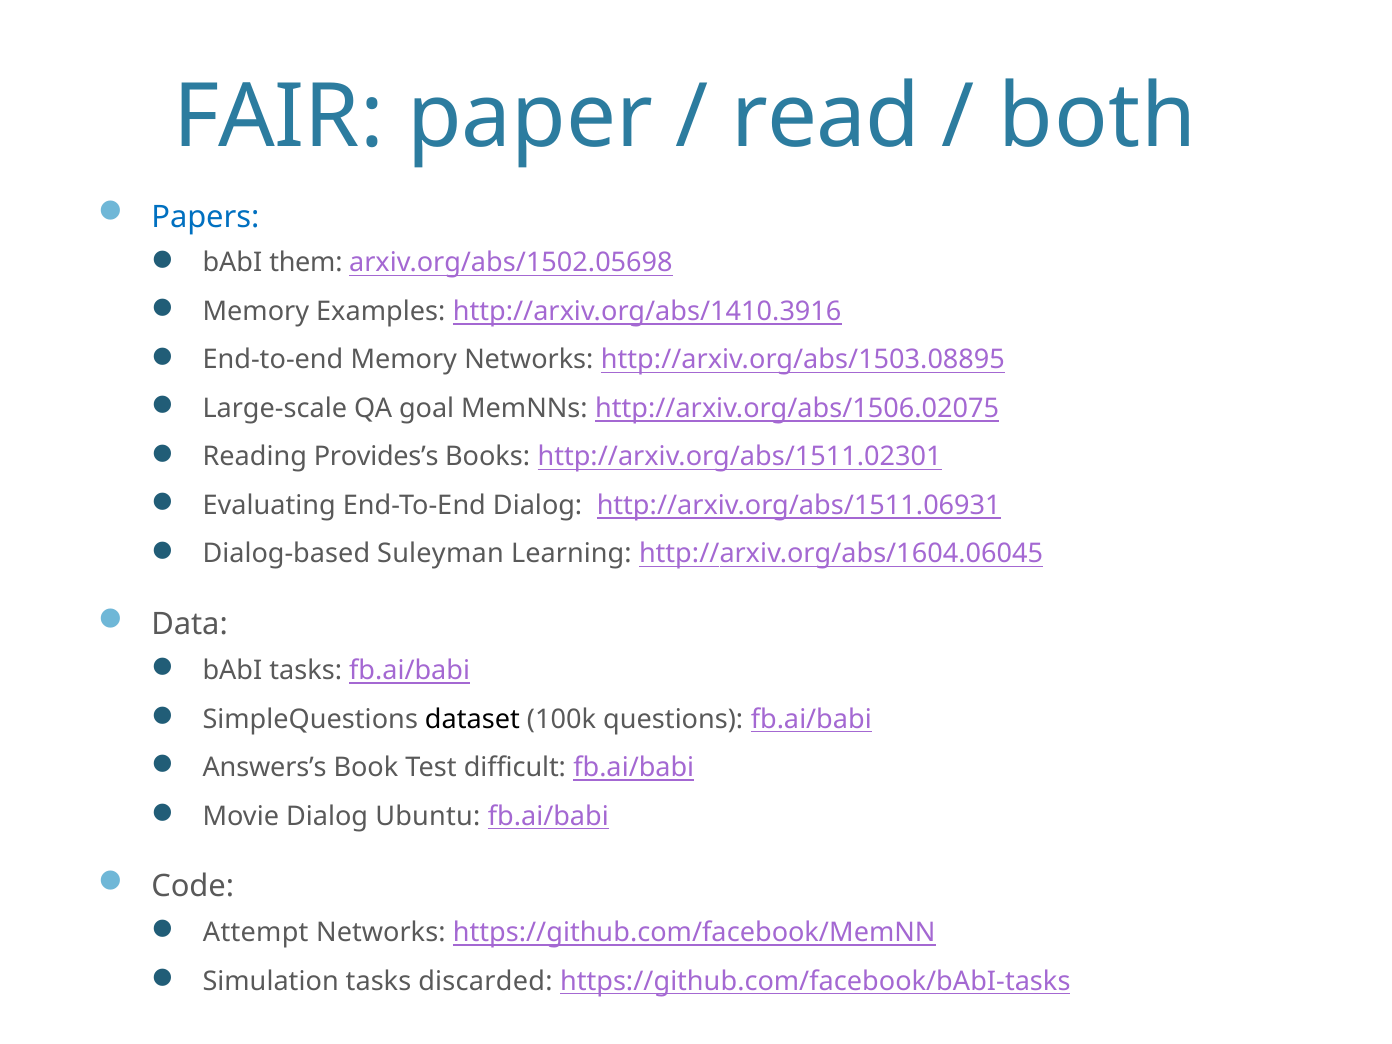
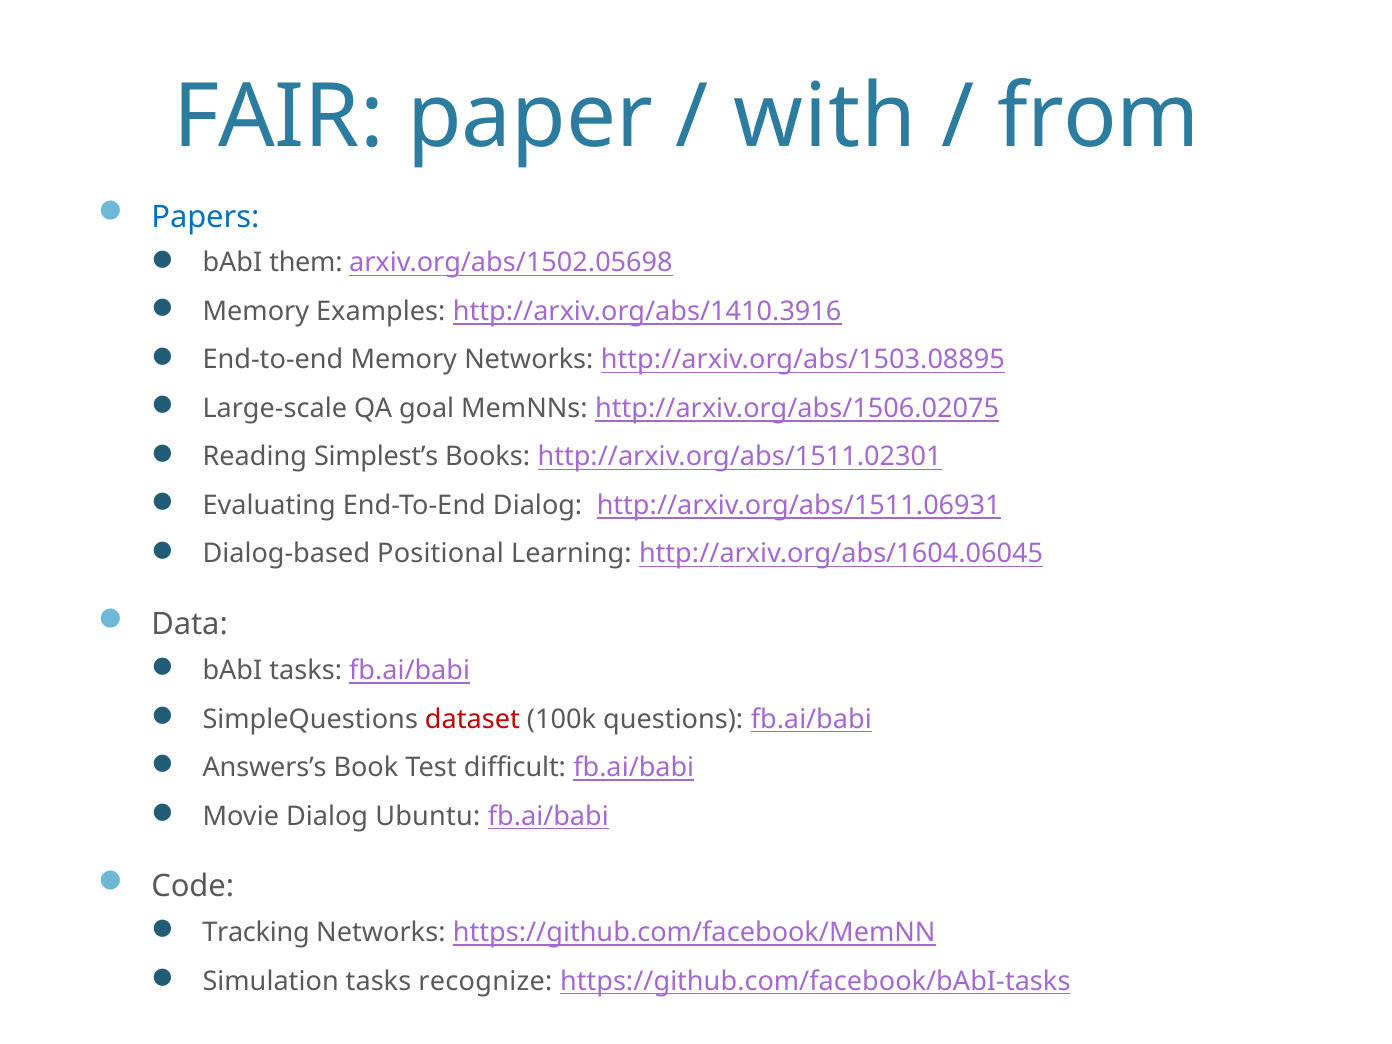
read: read -> with
both: both -> from
Provides’s: Provides’s -> Simplest’s
Suleyman: Suleyman -> Positional
dataset colour: black -> red
Attempt: Attempt -> Tracking
discarded: discarded -> recognize
